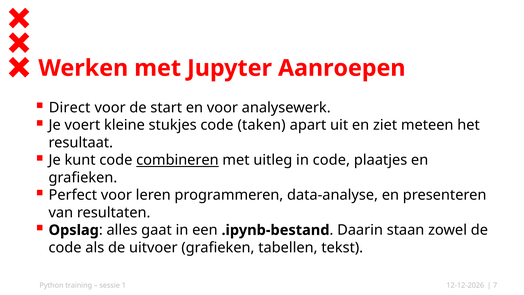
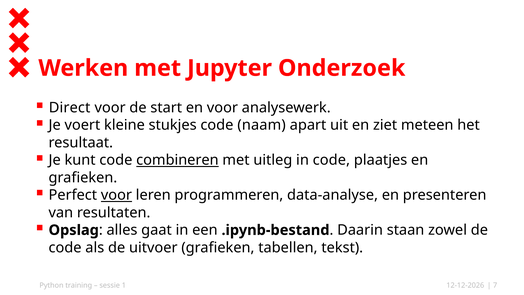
Aanroepen: Aanroepen -> Onderzoek
taken: taken -> naam
voor at (116, 195) underline: none -> present
